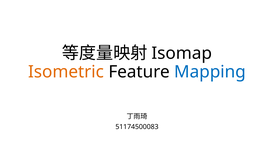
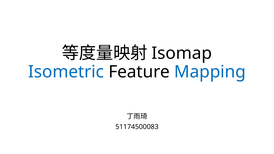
Isometric colour: orange -> blue
